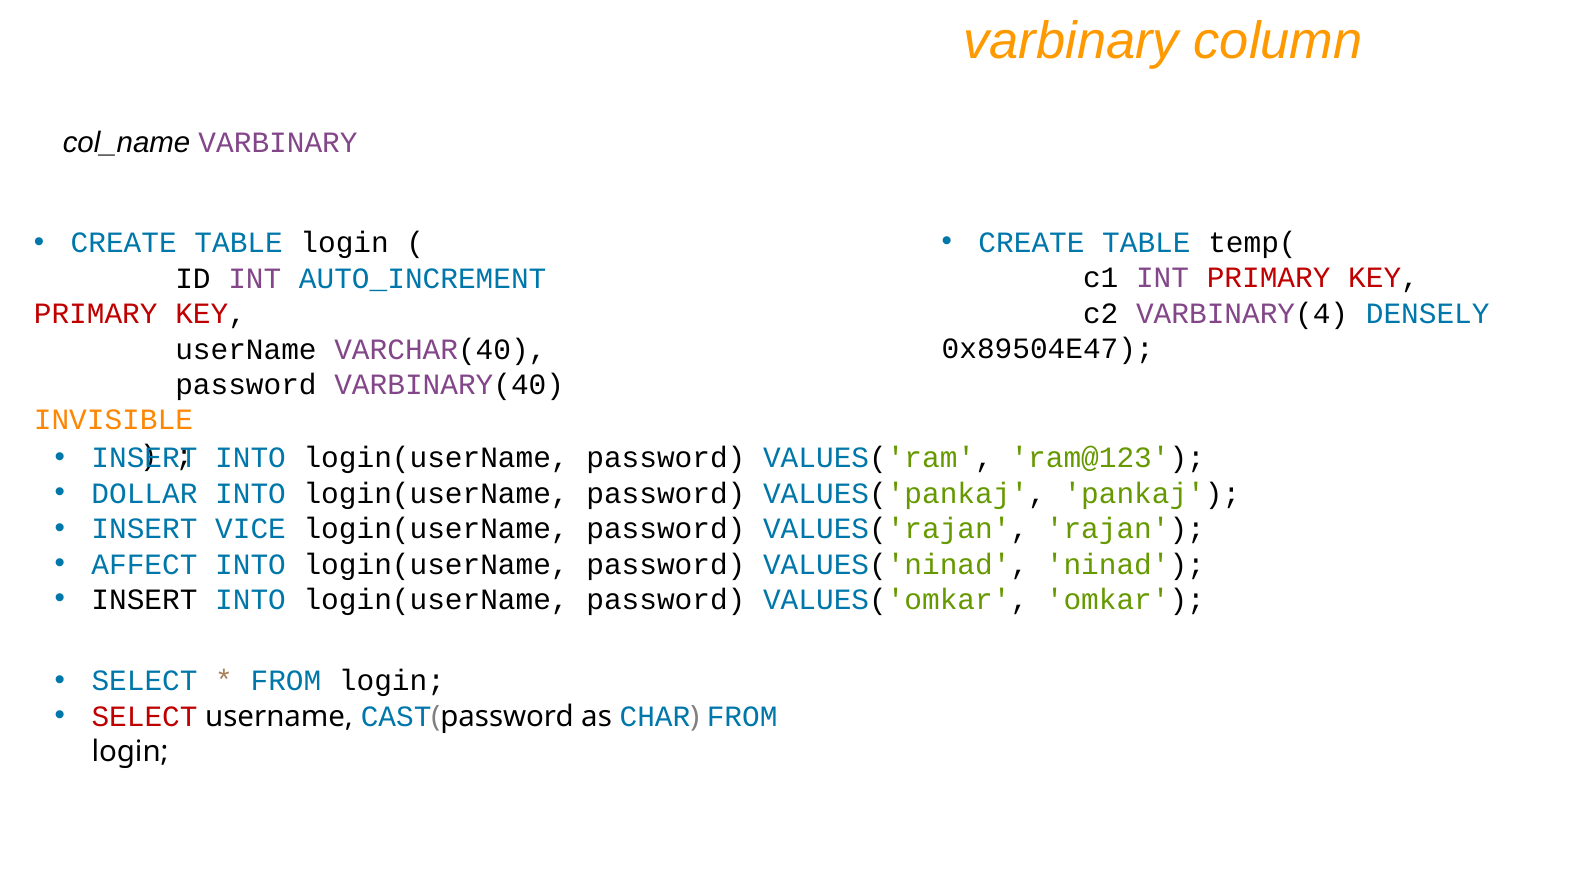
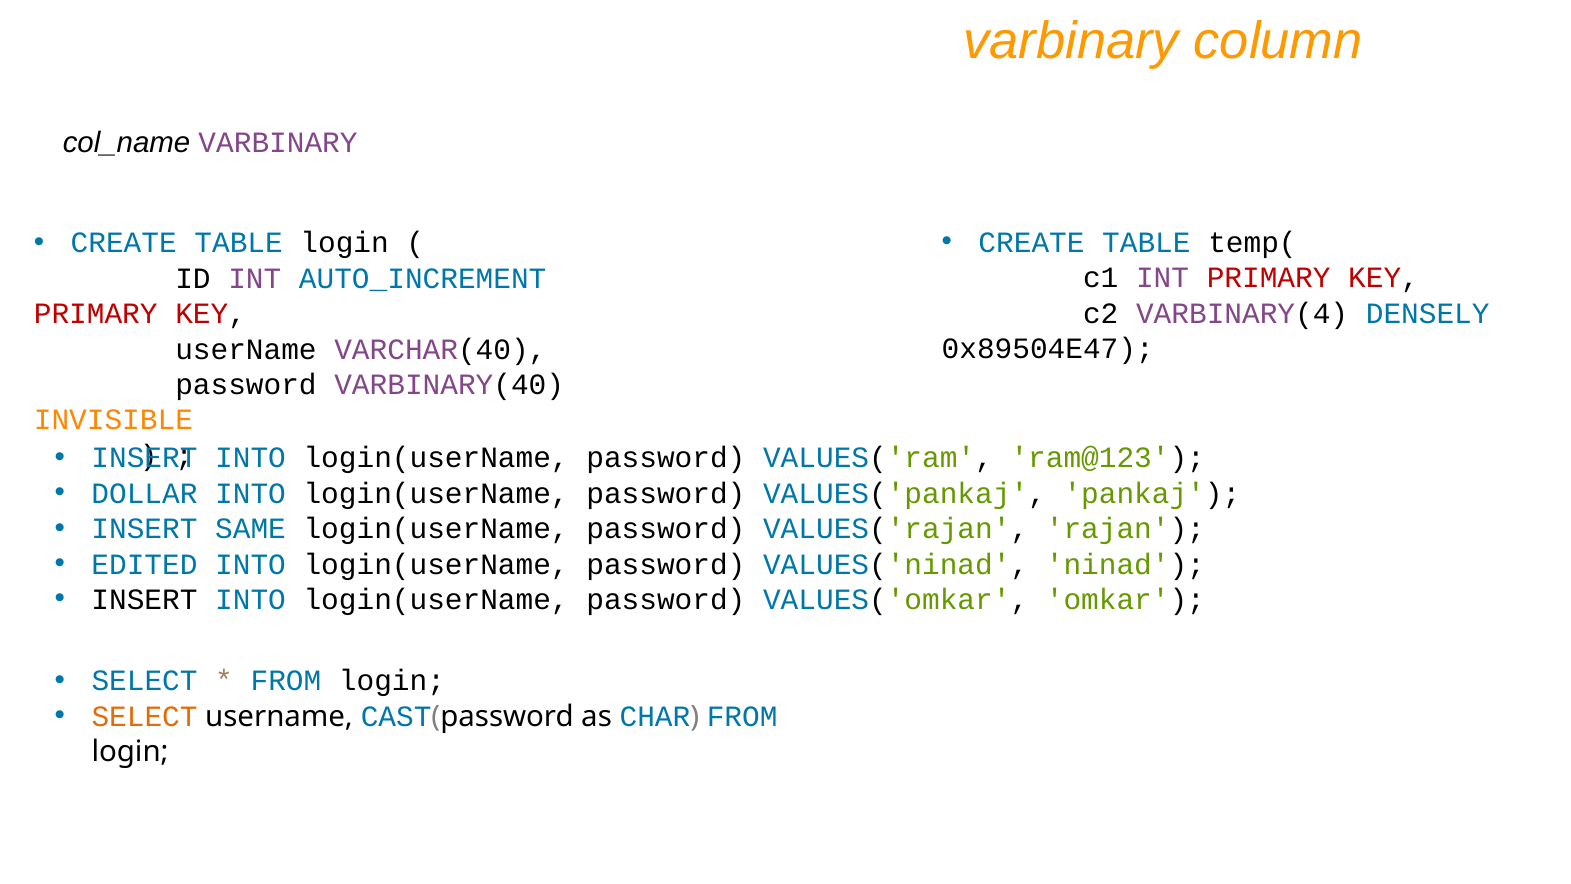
VICE: VICE -> SAME
AFFECT: AFFECT -> EDITED
SELECT at (145, 716) colour: red -> orange
